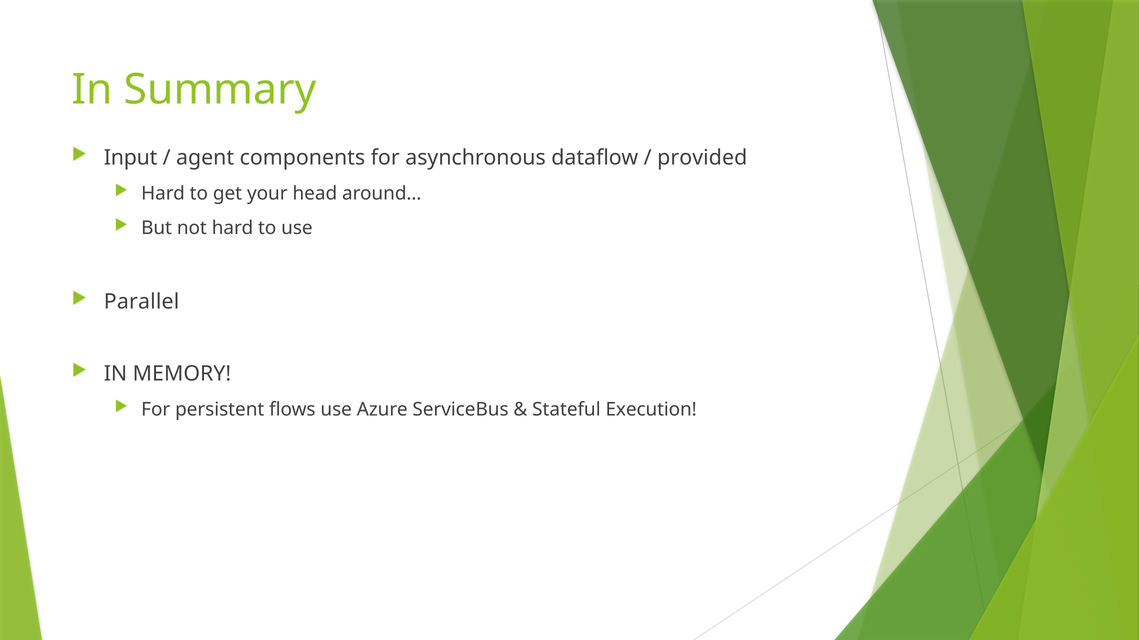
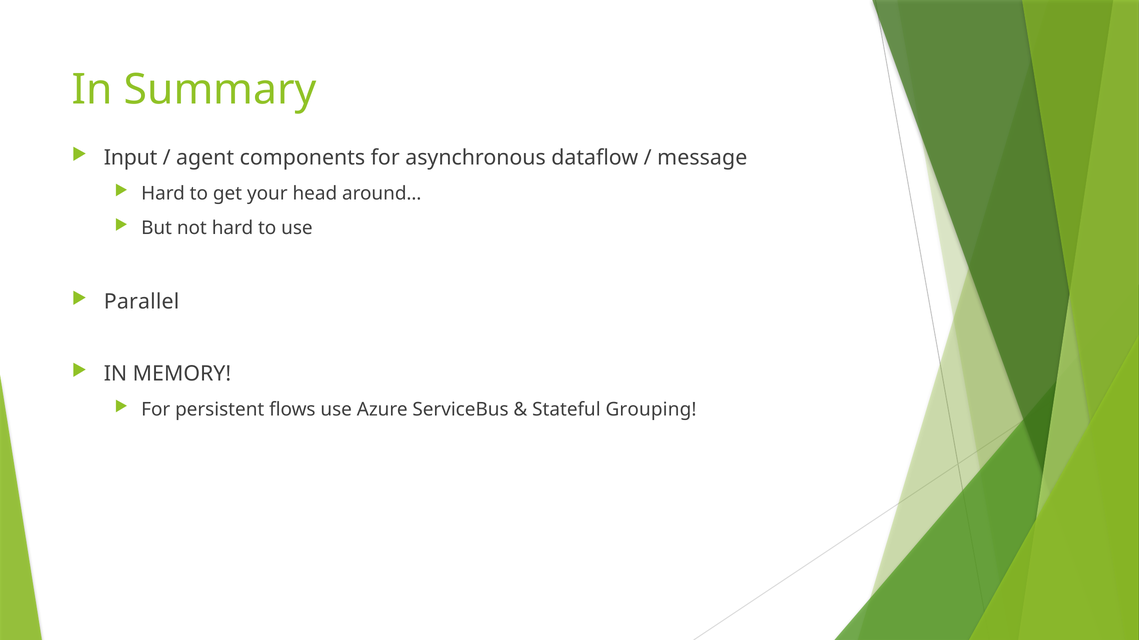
provided: provided -> message
Execution: Execution -> Grouping
